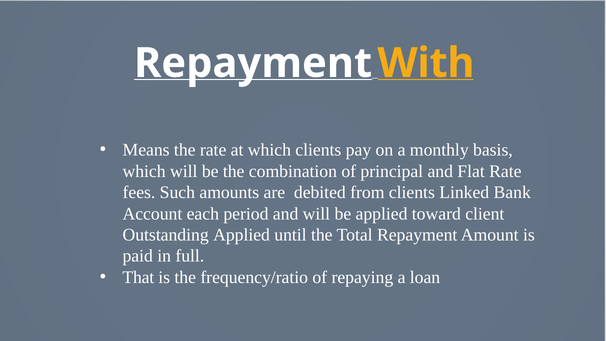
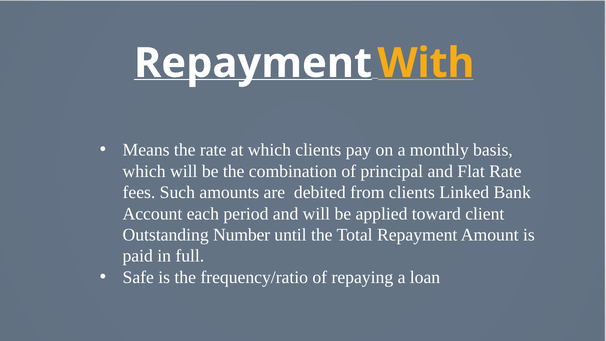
Outstanding Applied: Applied -> Number
That: That -> Safe
